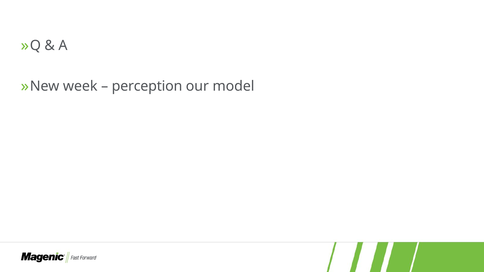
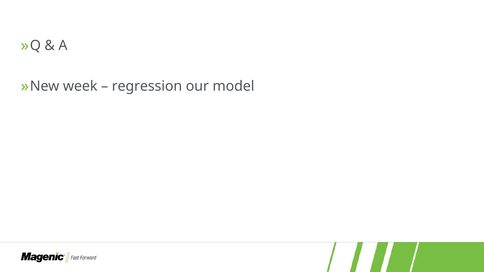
perception: perception -> regression
